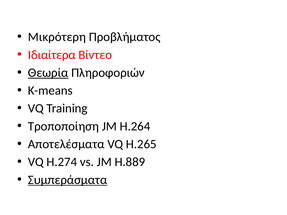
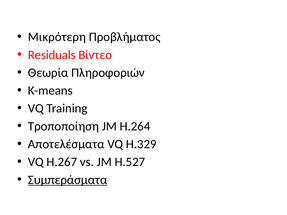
Ιδιαίτερα: Ιδιαίτερα -> Residuals
Θεωρία underline: present -> none
H.265: H.265 -> H.329
H.274: H.274 -> H.267
H.889: H.889 -> H.527
